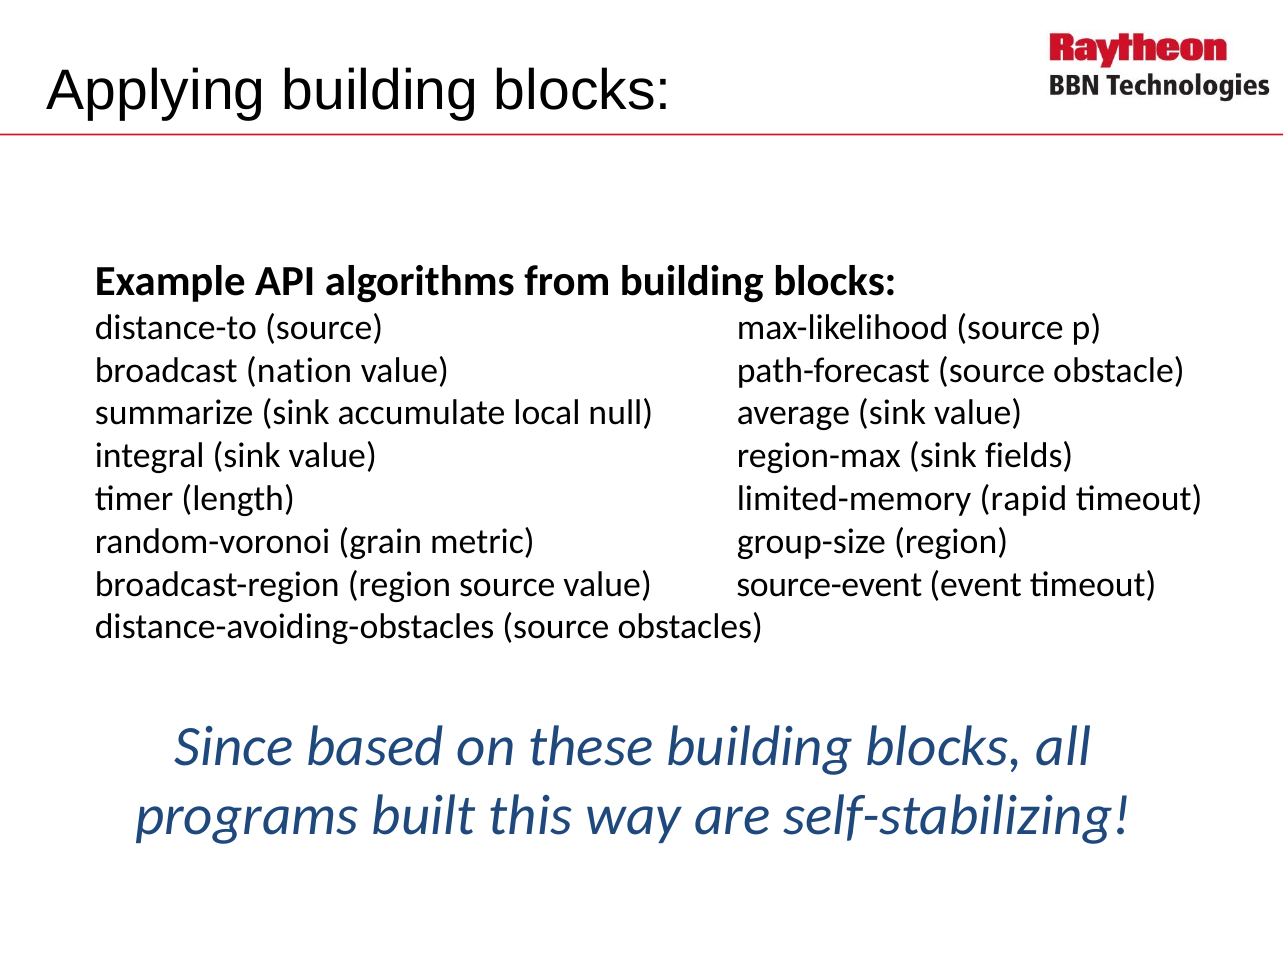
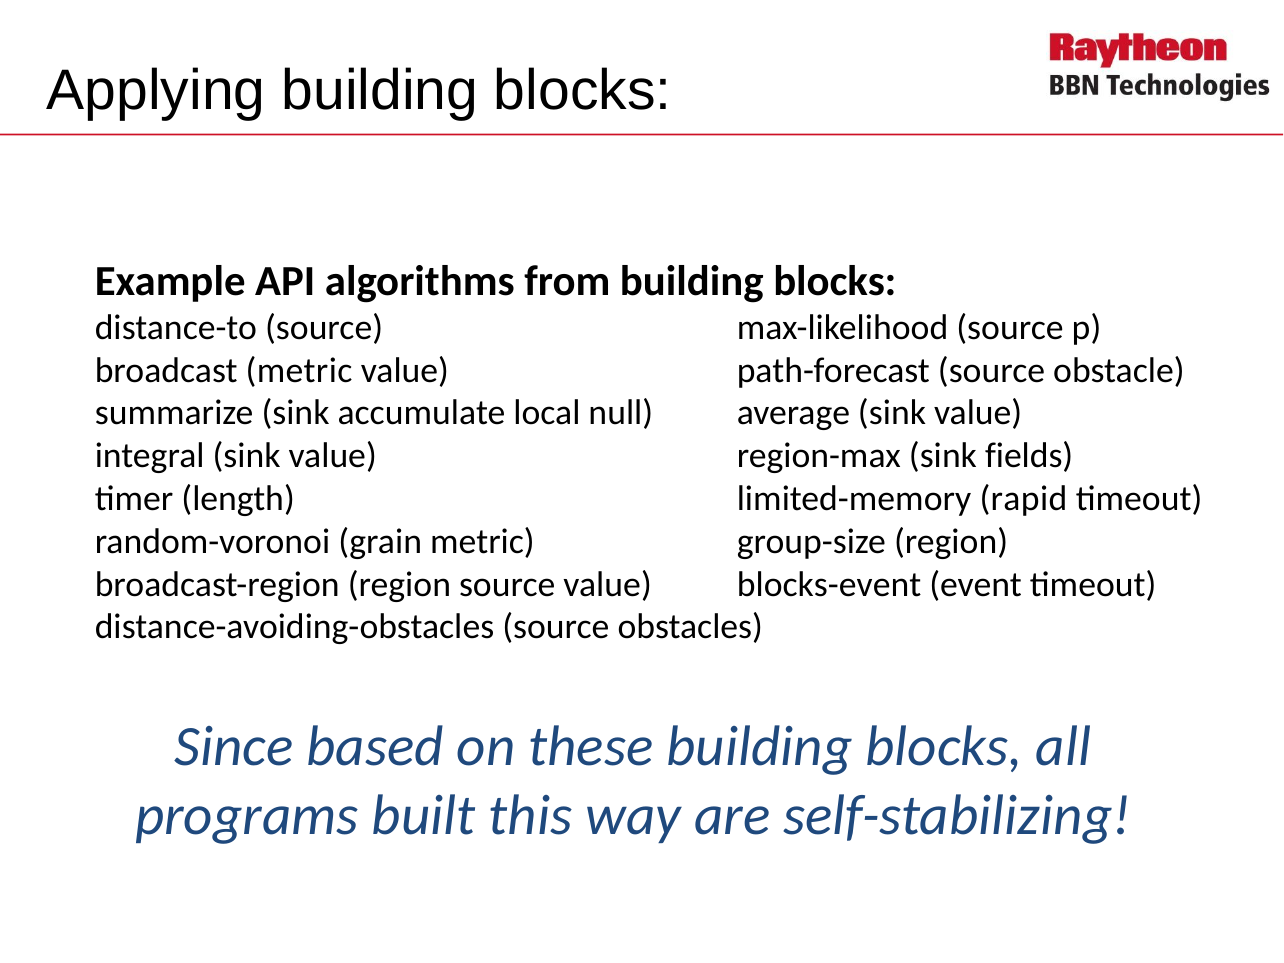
broadcast nation: nation -> metric
source-event: source-event -> blocks-event
